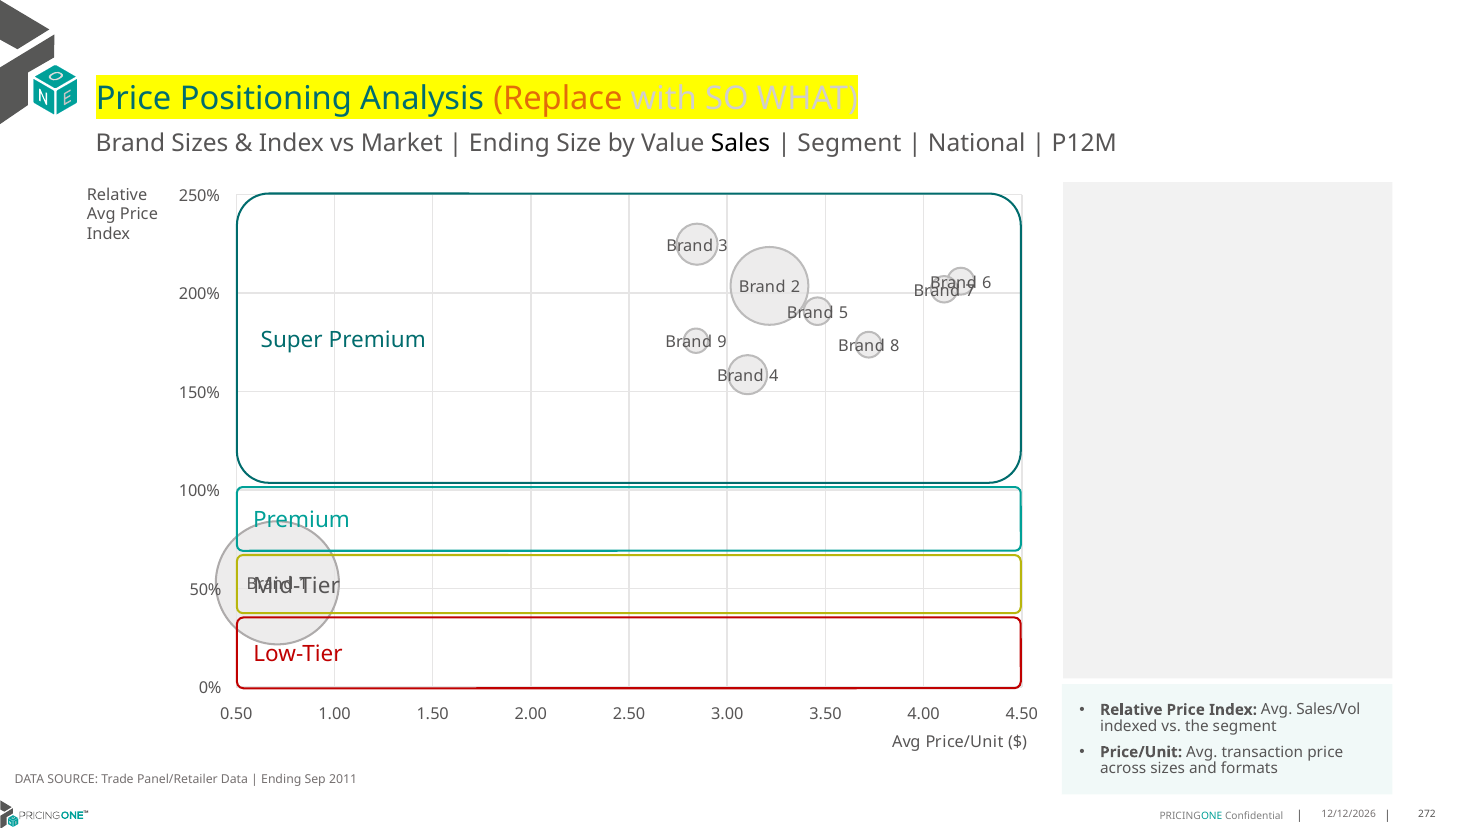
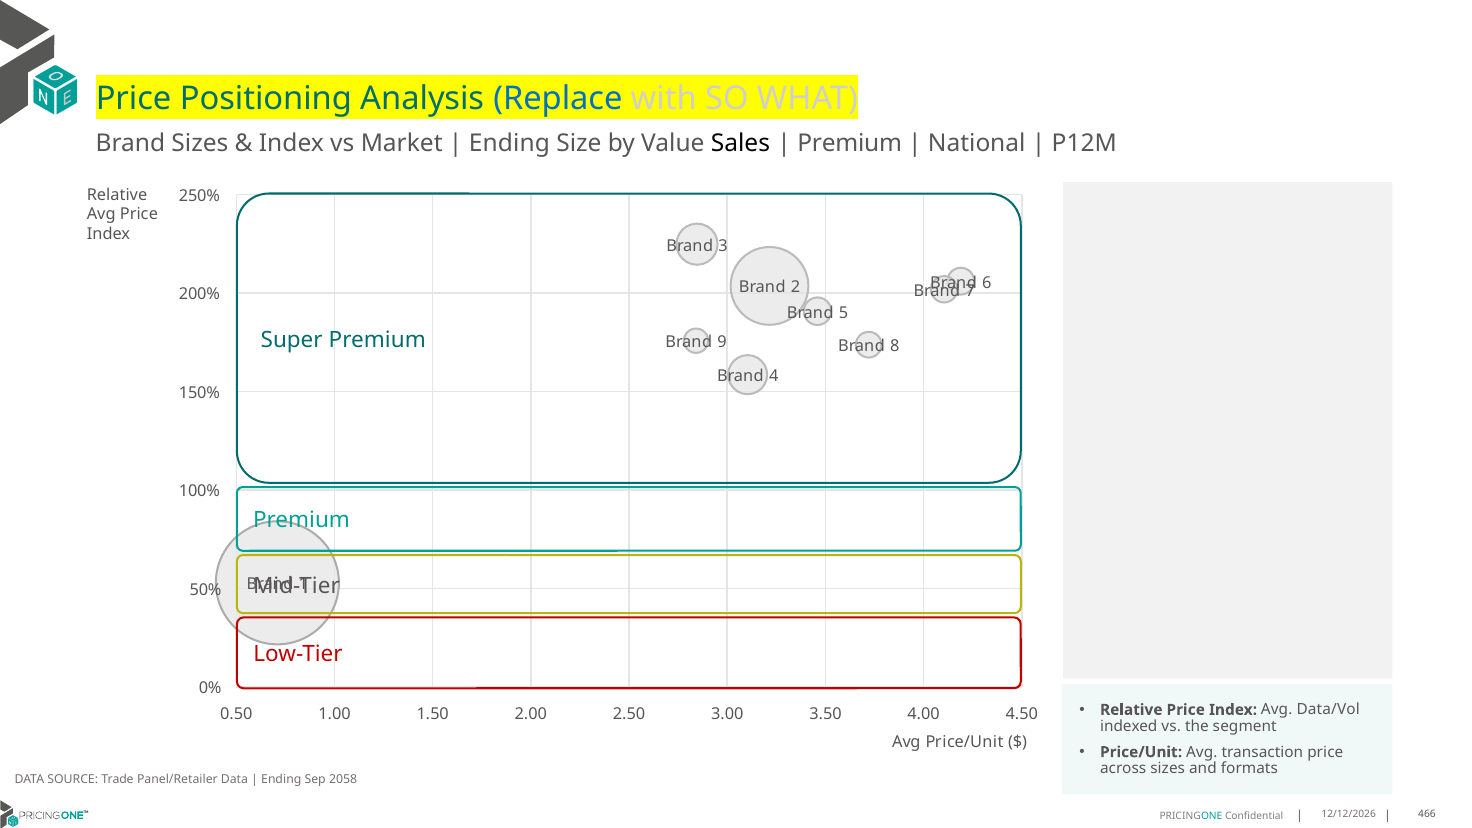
Replace colour: orange -> blue
Segment at (849, 144): Segment -> Premium
Sales/Vol: Sales/Vol -> Data/Vol
2011: 2011 -> 2058
272: 272 -> 466
